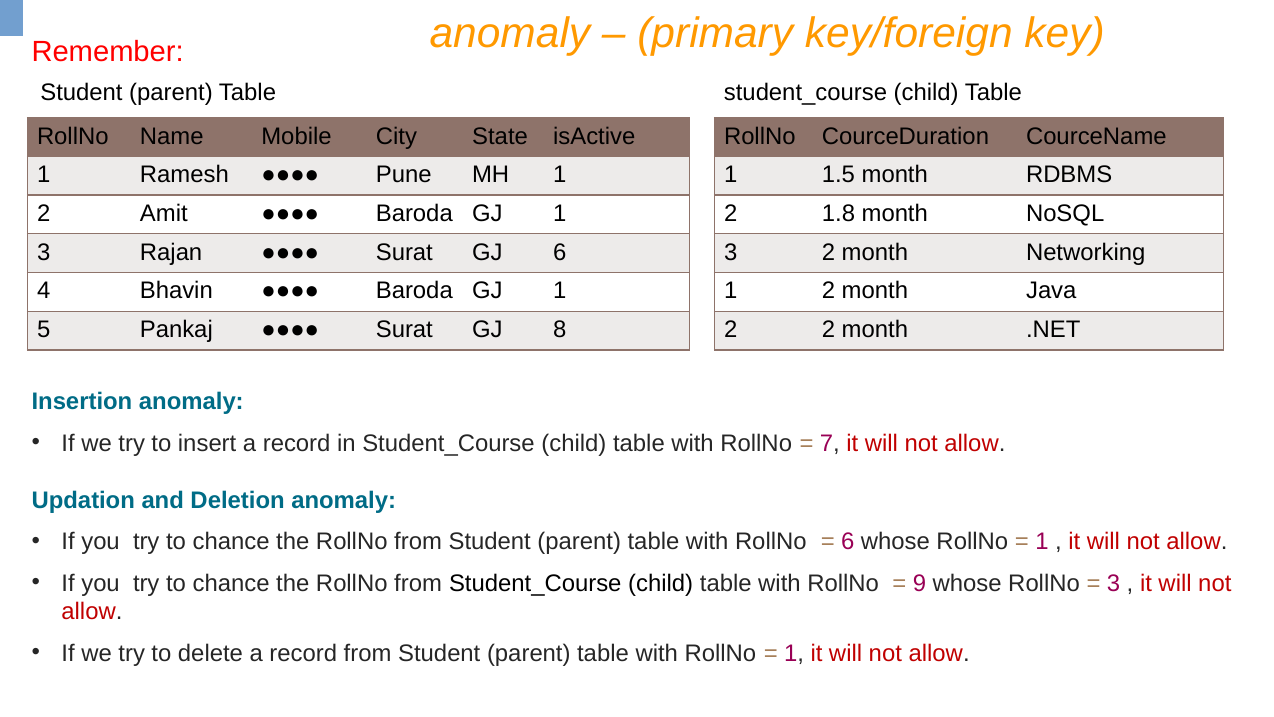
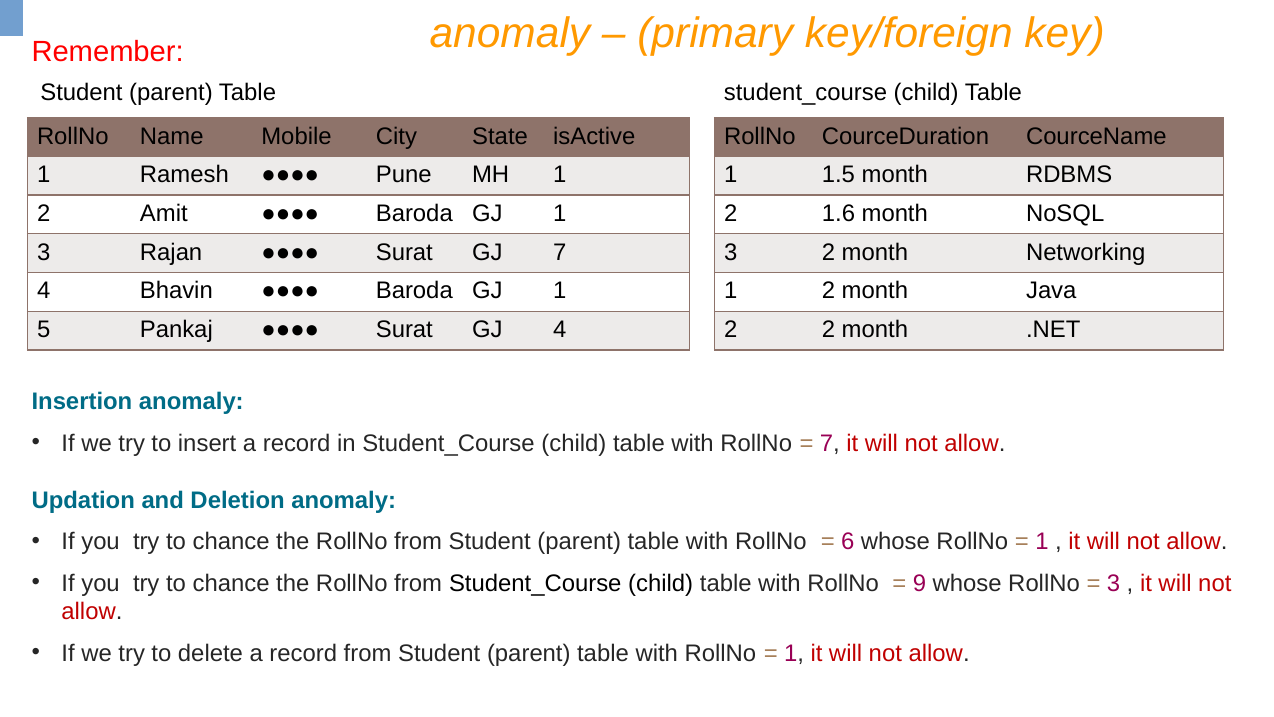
1.8: 1.8 -> 1.6
GJ 6: 6 -> 7
GJ 8: 8 -> 4
